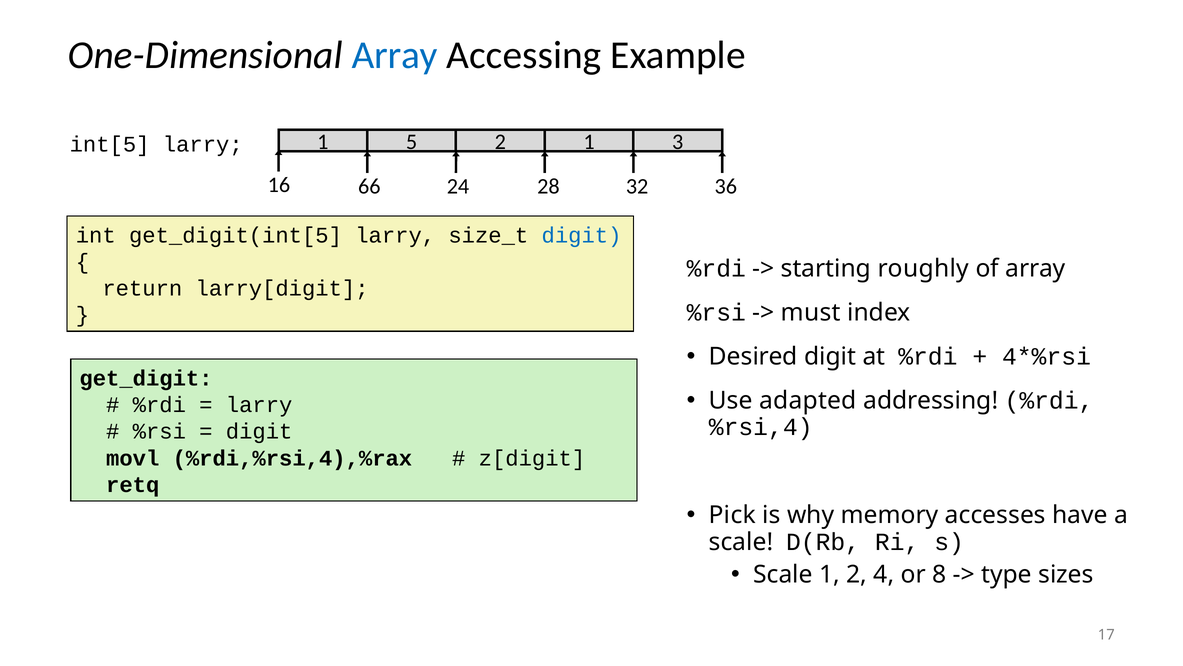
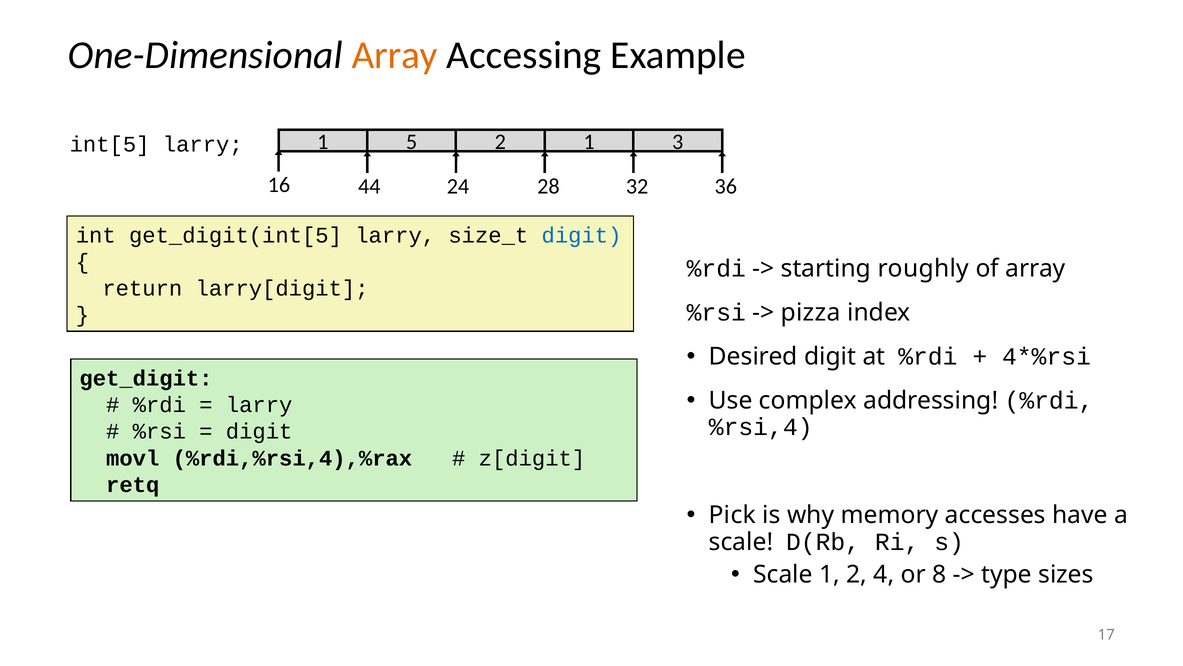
Array at (395, 55) colour: blue -> orange
66: 66 -> 44
must: must -> pizza
adapted: adapted -> complex
